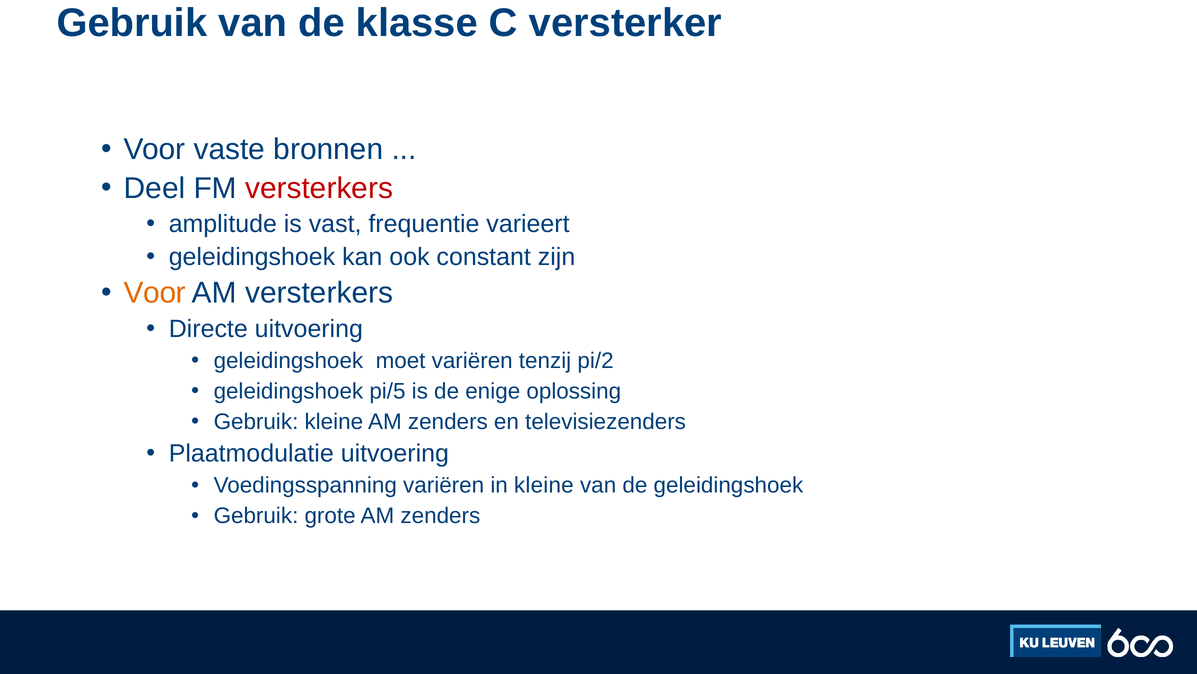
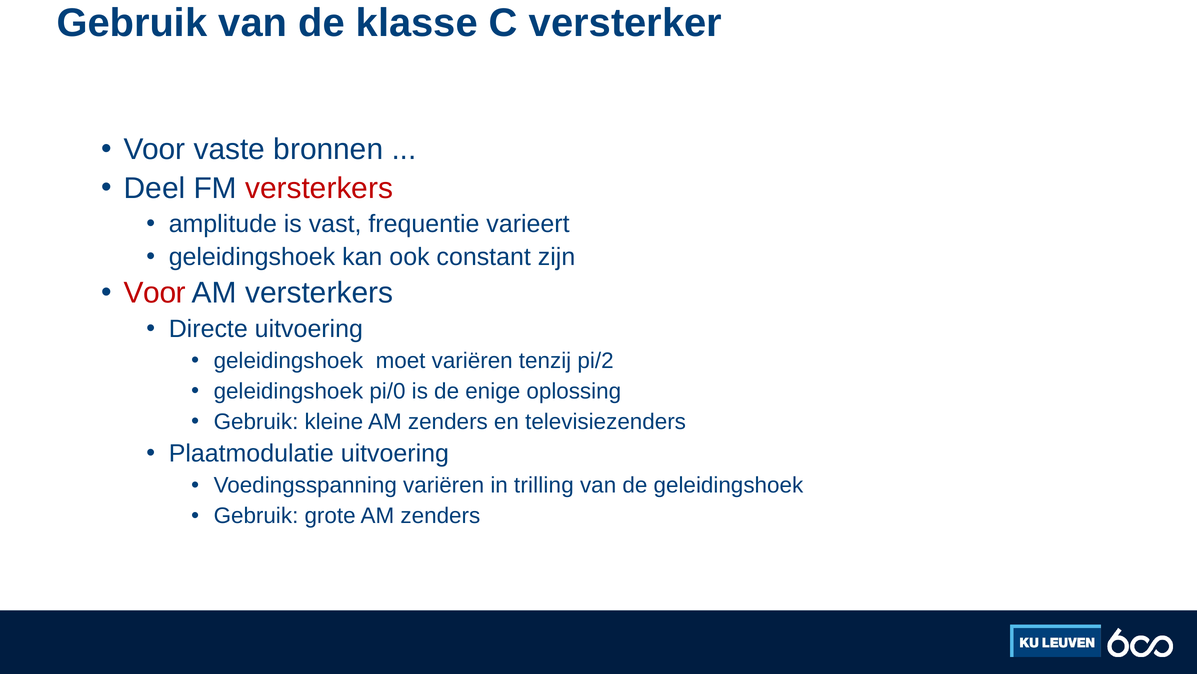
Voor at (155, 293) colour: orange -> red
pi/5: pi/5 -> pi/0
in kleine: kleine -> trilling
